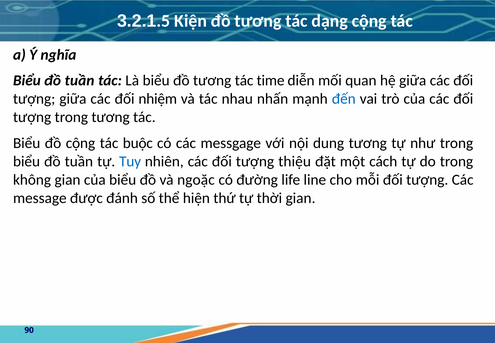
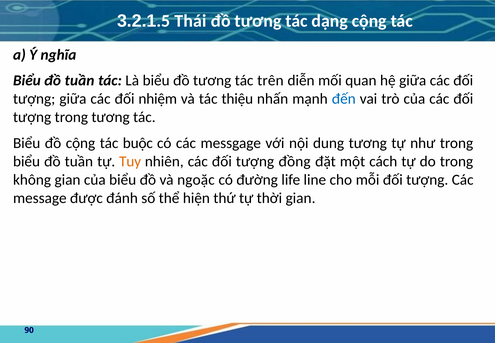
Kiện: Kiện -> Thái
time: time -> trên
nhau: nhau -> thiệu
Tuy colour: blue -> orange
thiệu: thiệu -> đồng
